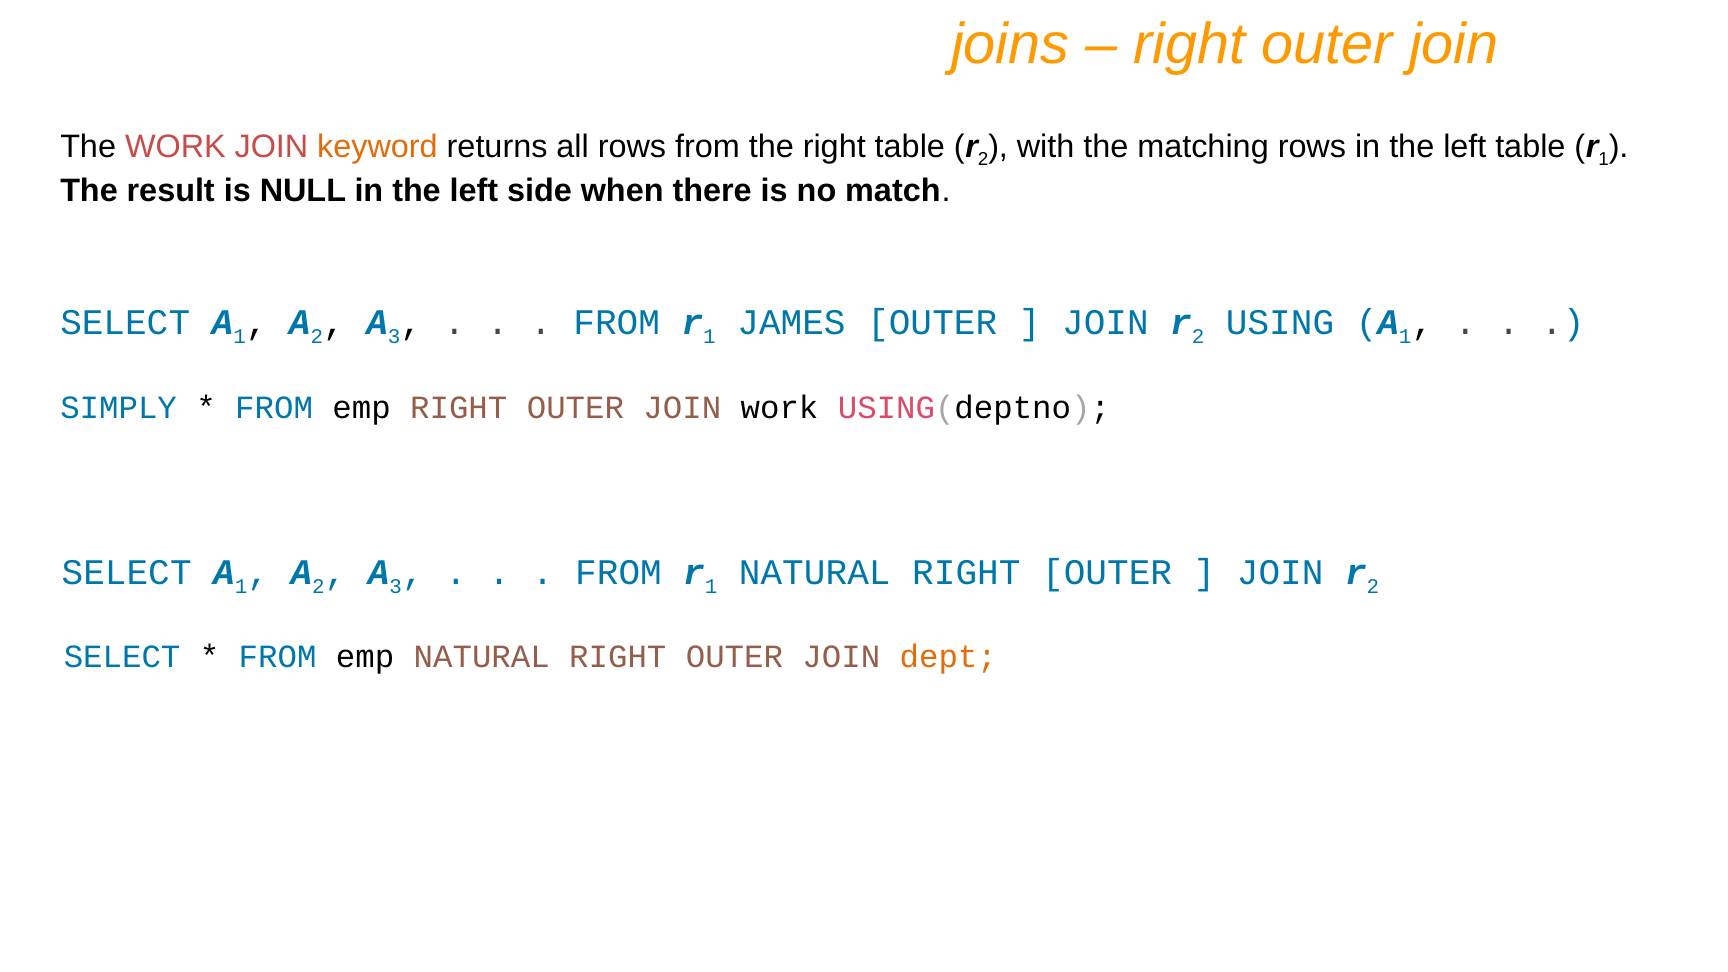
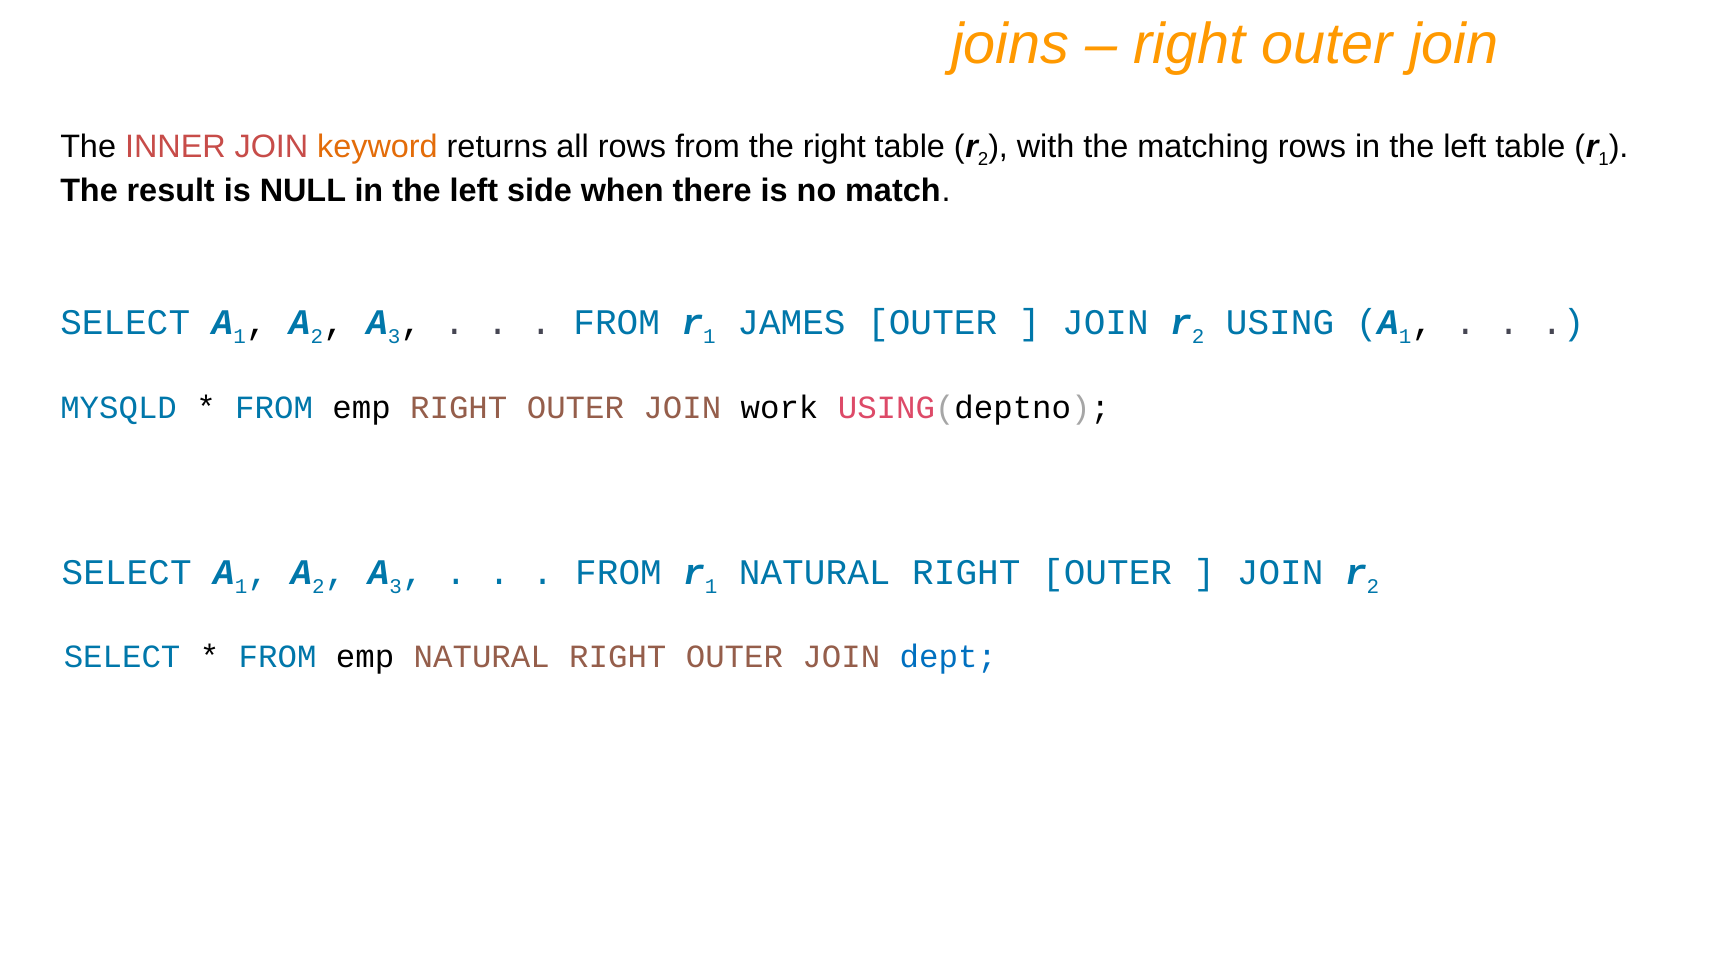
The WORK: WORK -> INNER
SIMPLY: SIMPLY -> MYSQLD
dept colour: orange -> blue
